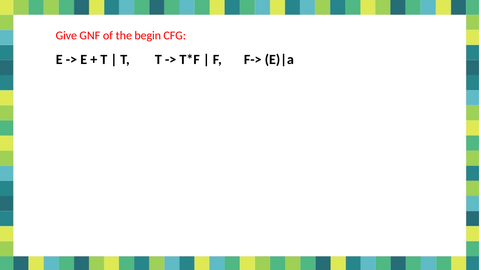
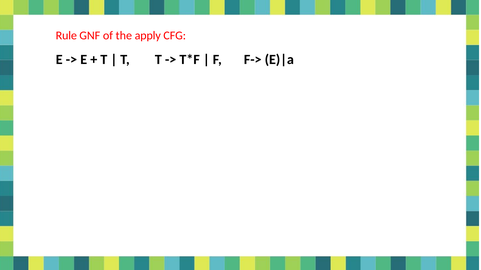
Give: Give -> Rule
begin: begin -> apply
